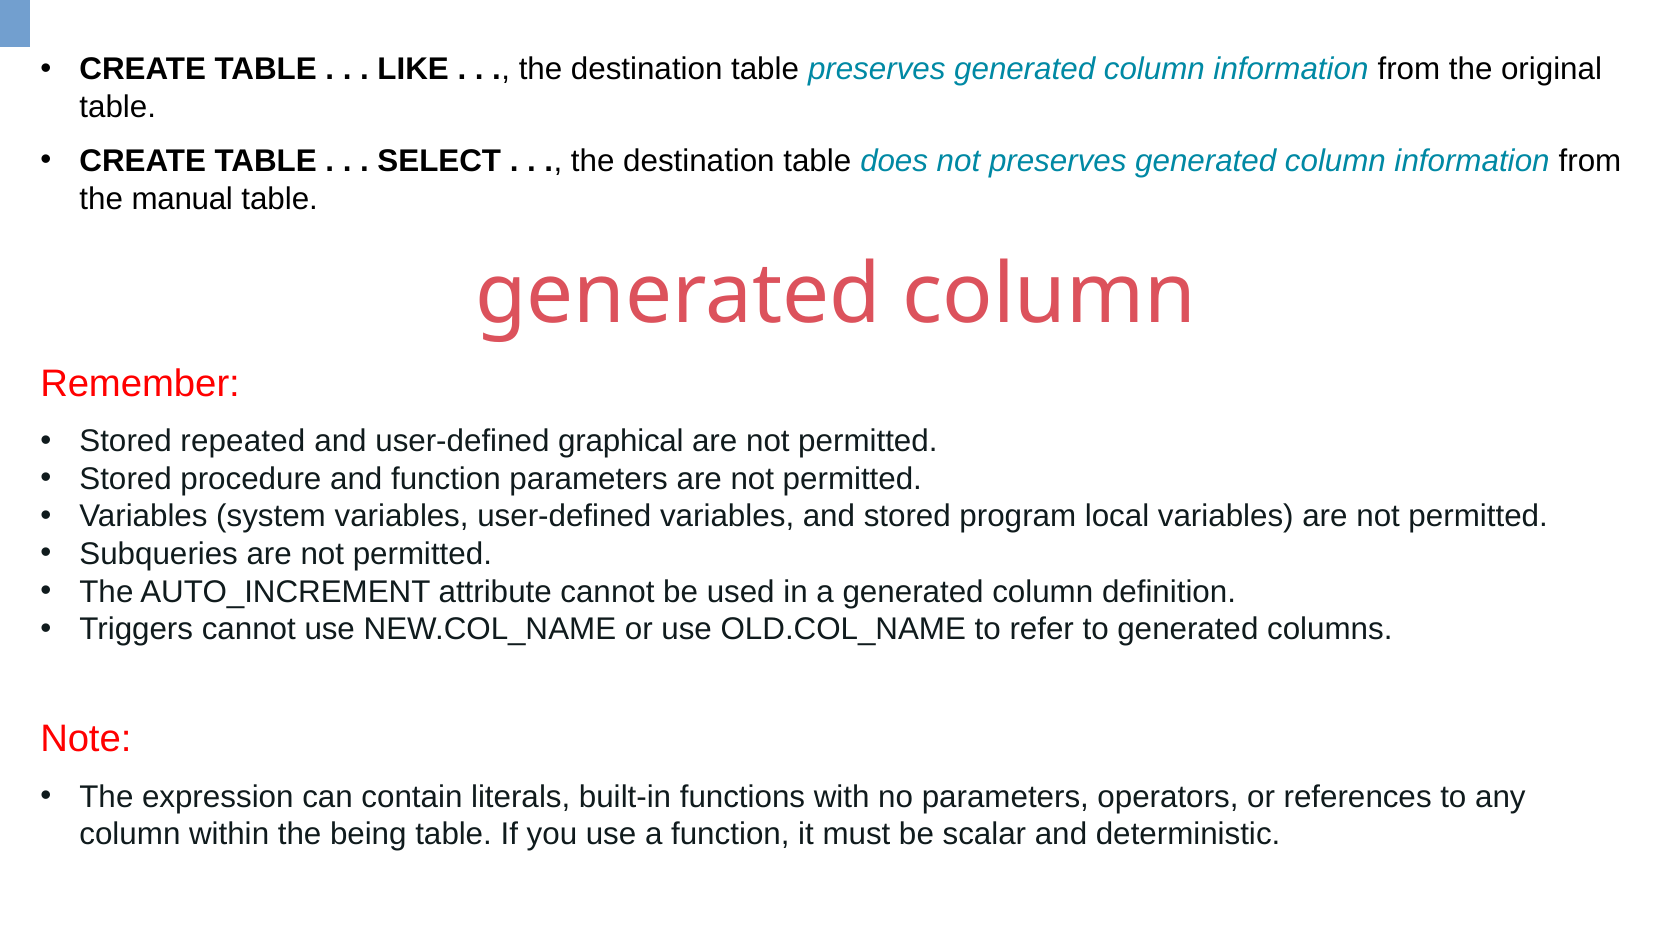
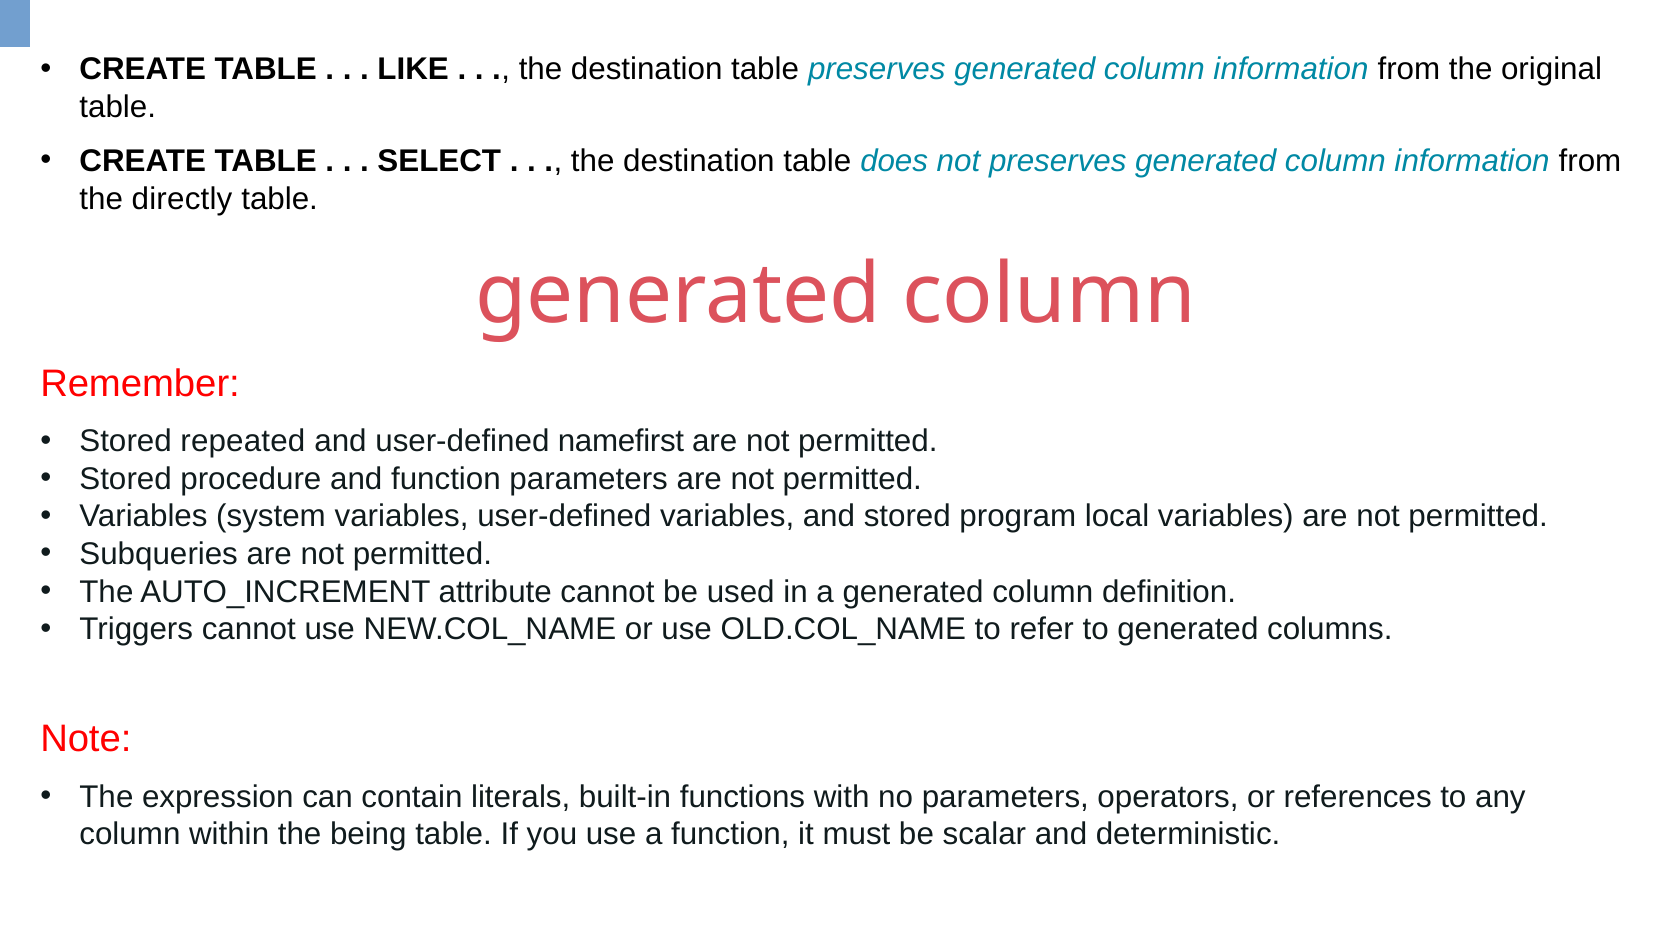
manual: manual -> directly
graphical: graphical -> namefirst
